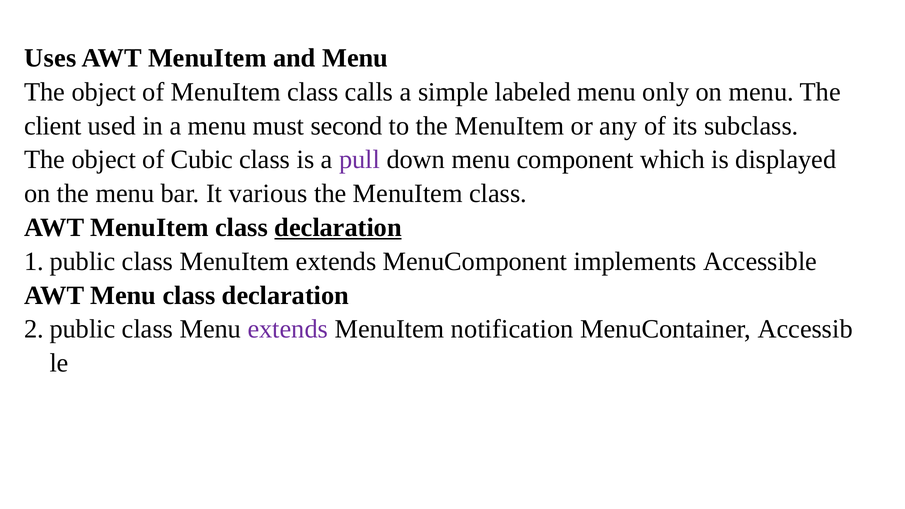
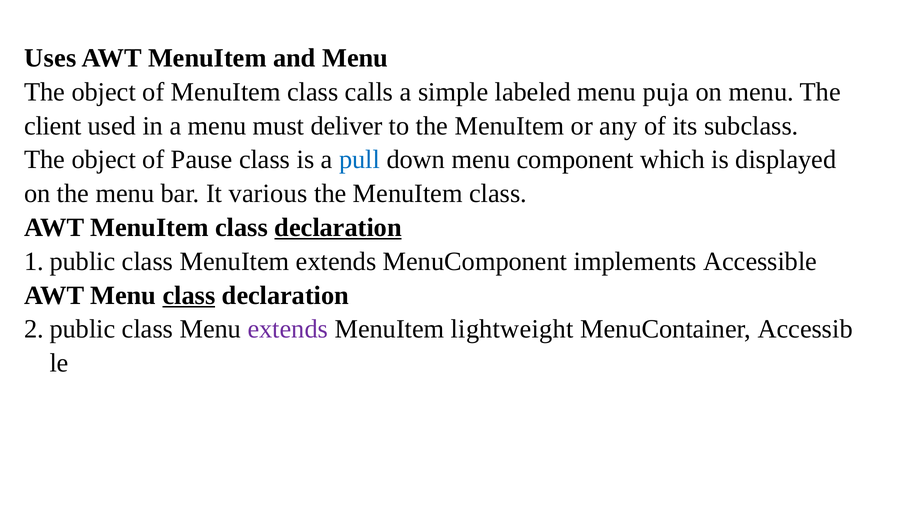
only: only -> puja
second: second -> deliver
Cubic: Cubic -> Pause
pull colour: purple -> blue
class at (189, 295) underline: none -> present
notification: notification -> lightweight
